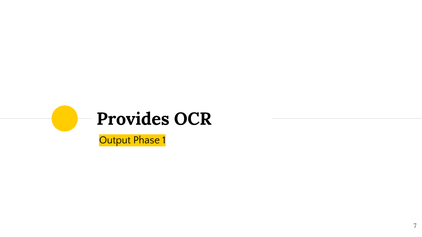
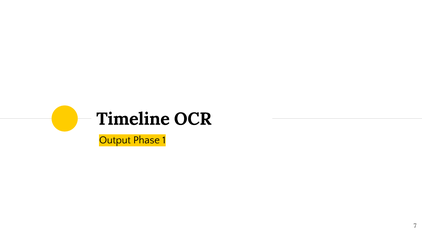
Provides: Provides -> Timeline
